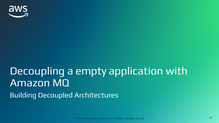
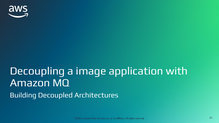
empty: empty -> image
